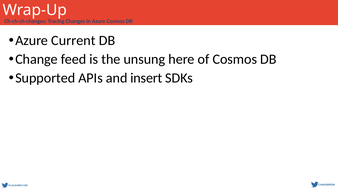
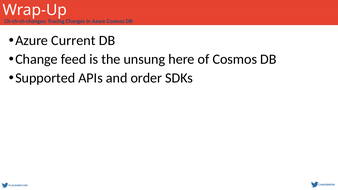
insert: insert -> order
